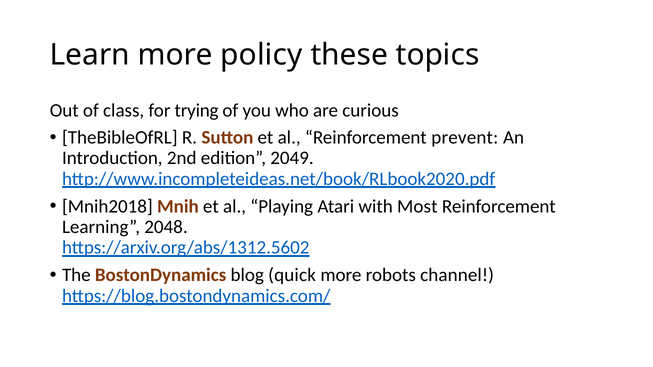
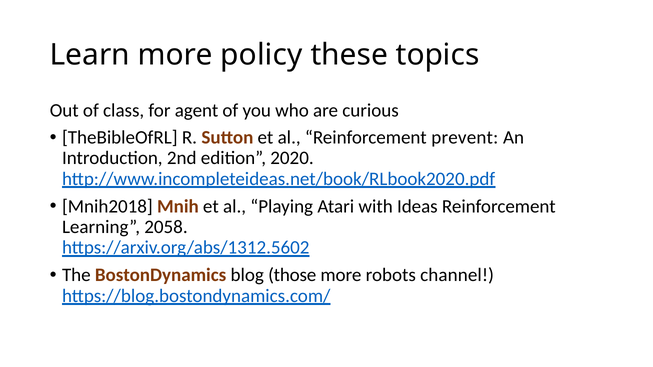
trying: trying -> agent
2049: 2049 -> 2020
Most: Most -> Ideas
2048: 2048 -> 2058
quick: quick -> those
